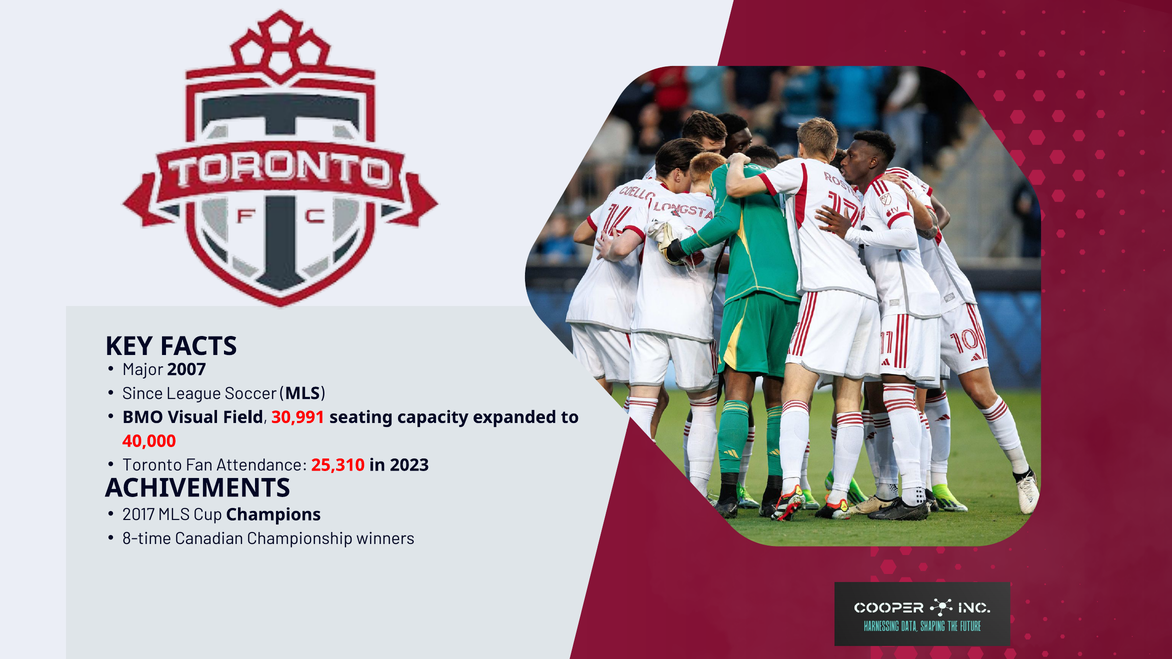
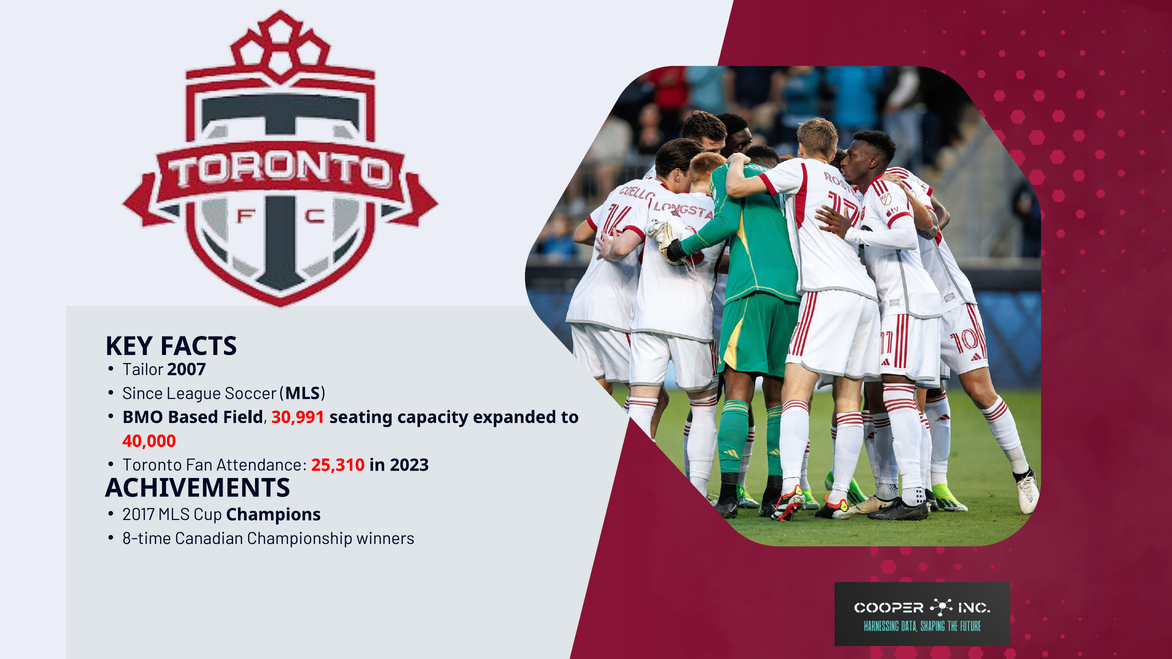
Major: Major -> Tailor
Visual: Visual -> Based
